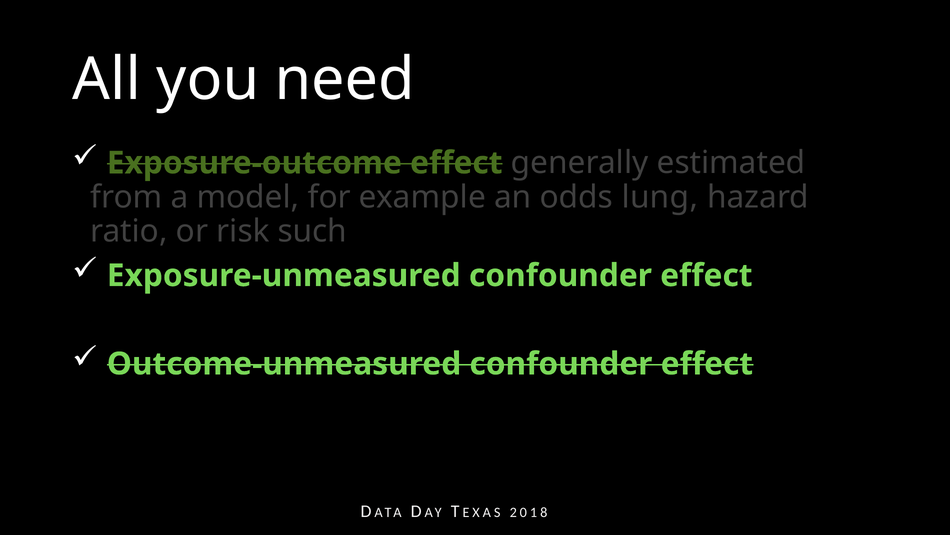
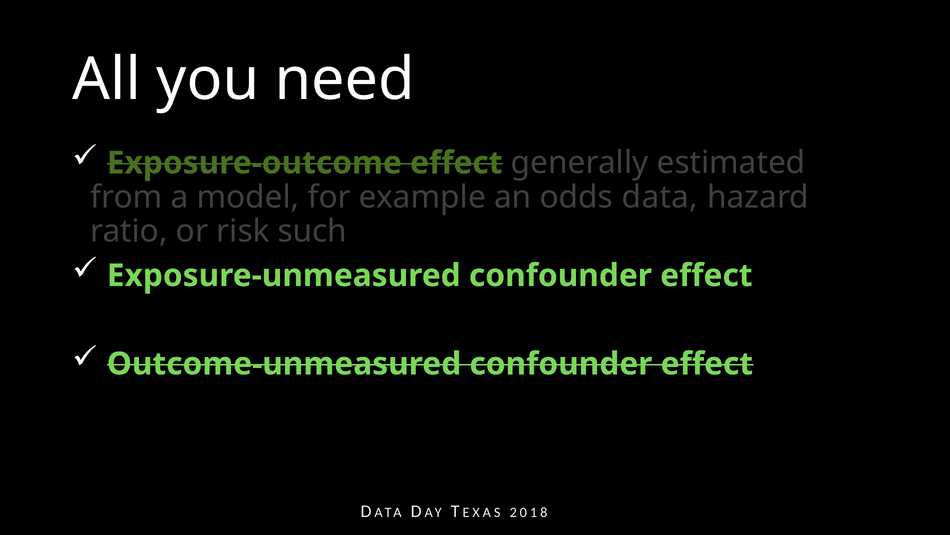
lung: lung -> data
